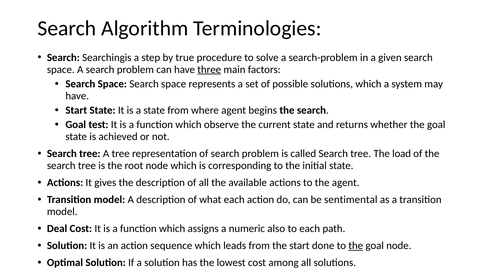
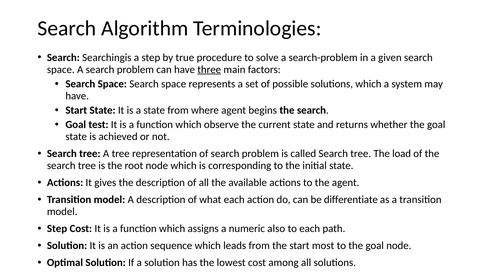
sentimental: sentimental -> differentiate
Deal at (57, 229): Deal -> Step
done: done -> most
the at (356, 246) underline: present -> none
